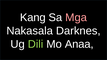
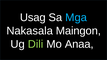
Kang: Kang -> Usag
Mga colour: pink -> light blue
Darknes: Darknes -> Maingon
